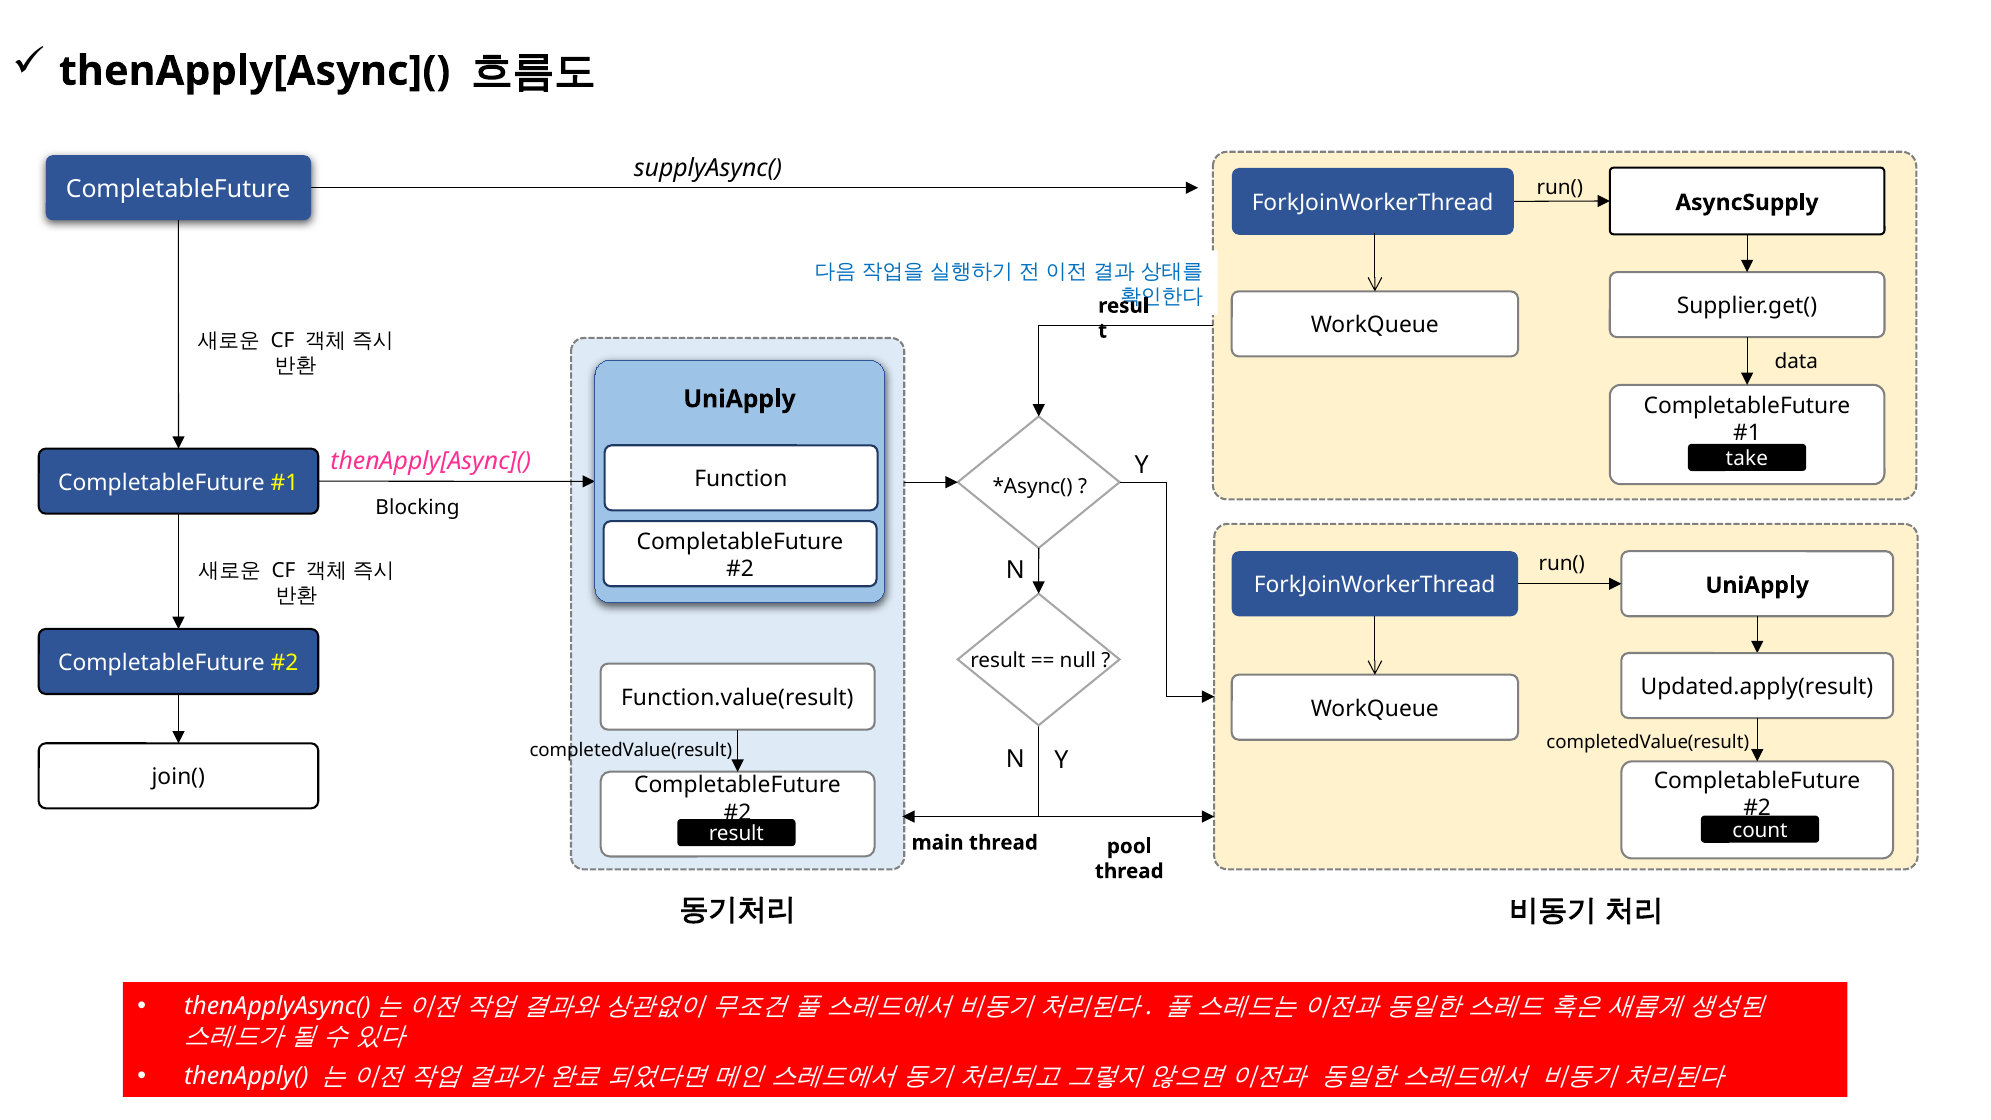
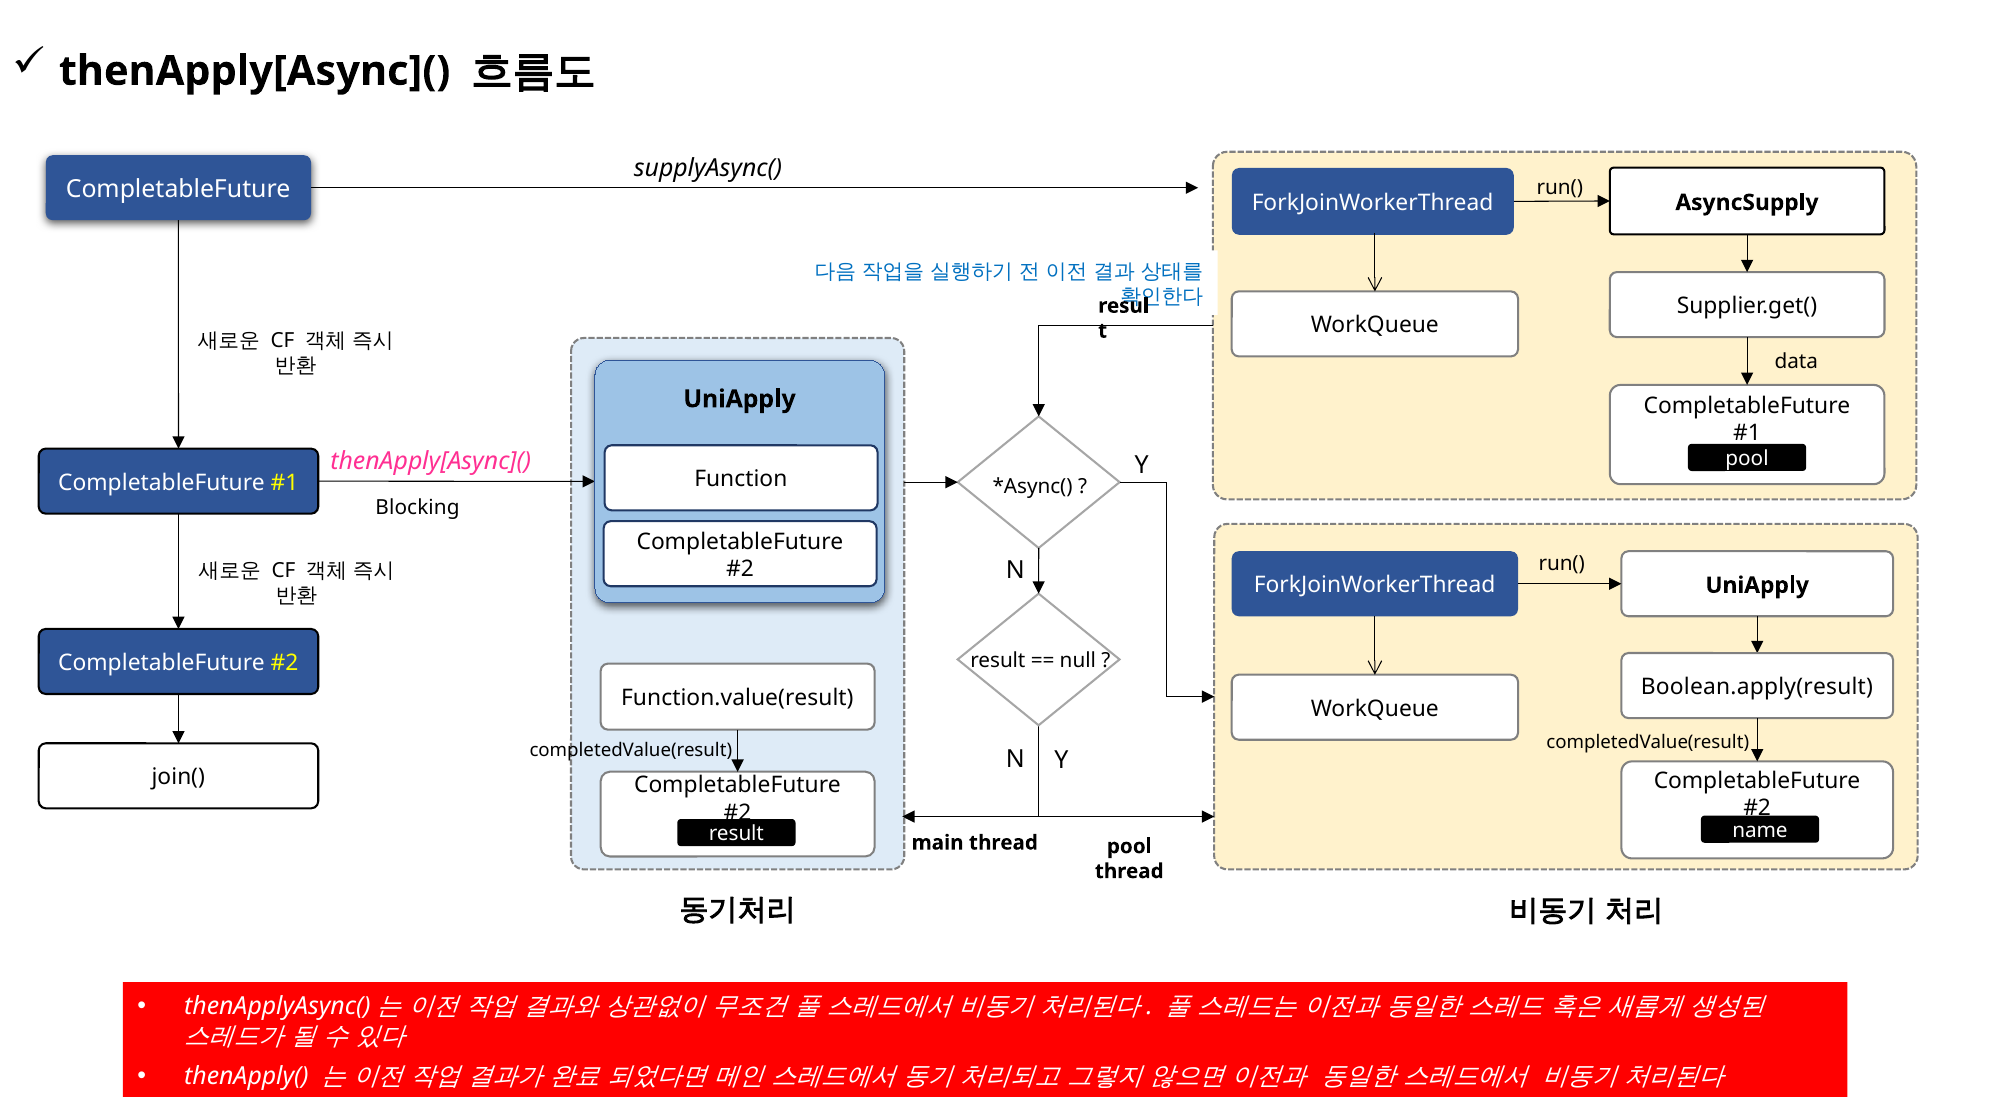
take at (1747, 459): take -> pool
Updated.apply(result: Updated.apply(result -> Boolean.apply(result
count: count -> name
